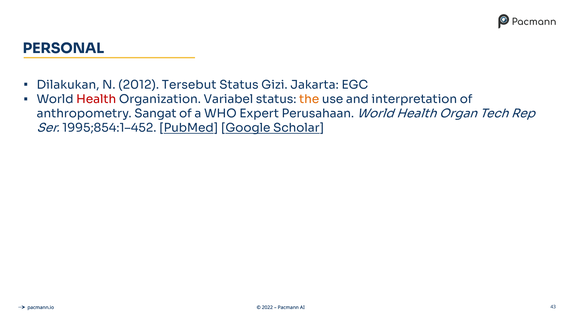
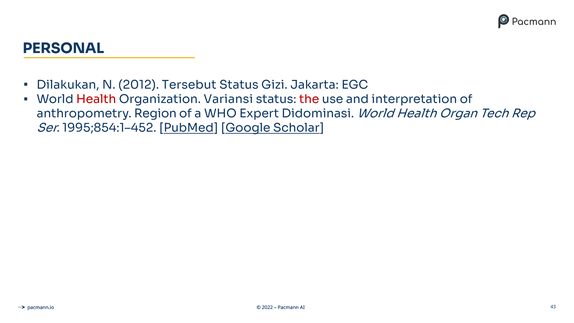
Variabel: Variabel -> Variansi
the colour: orange -> red
Sangat: Sangat -> Region
Perusahaan: Perusahaan -> Didominasi
